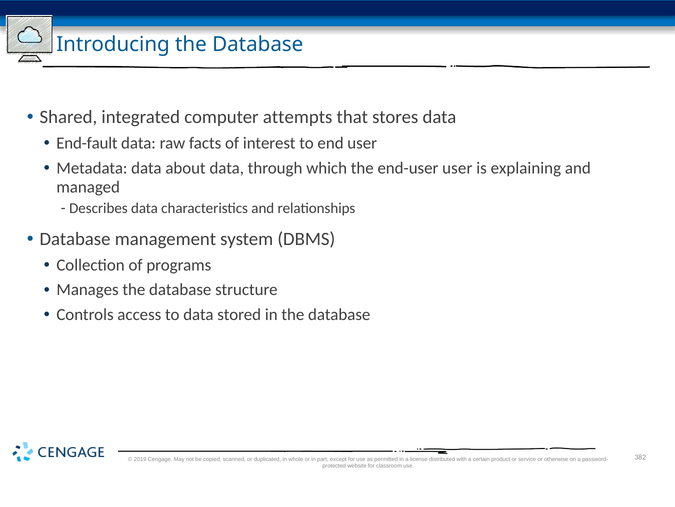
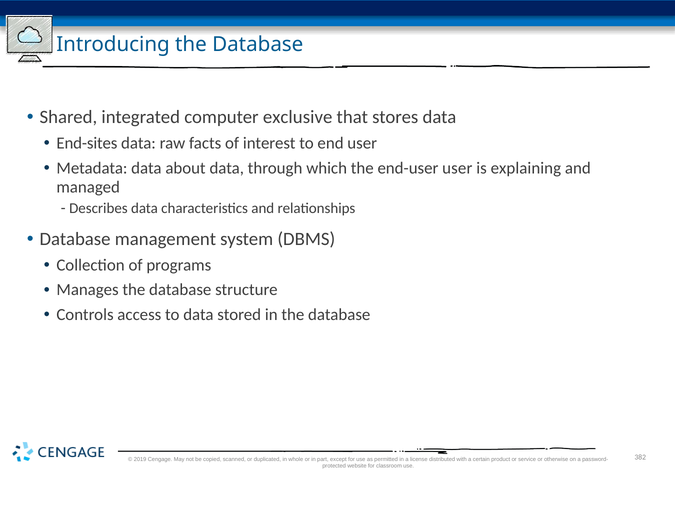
attempts: attempts -> exclusive
End-fault: End-fault -> End-sites
